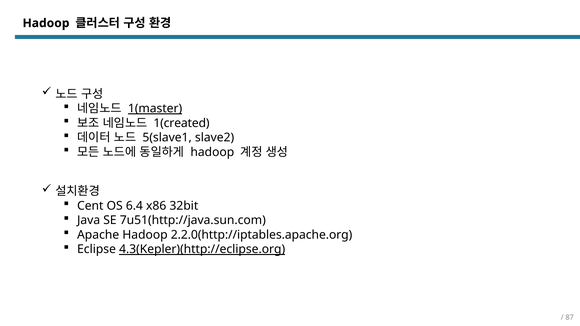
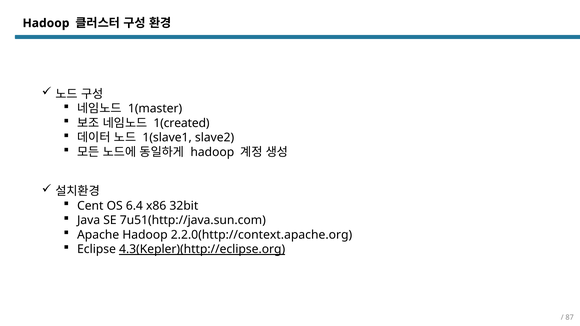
1(master underline: present -> none
5(slave1: 5(slave1 -> 1(slave1
2.2.0(http://iptables.apache.org: 2.2.0(http://iptables.apache.org -> 2.2.0(http://context.apache.org
